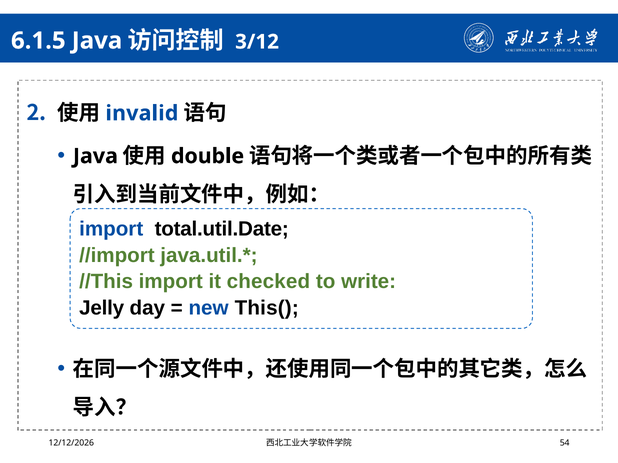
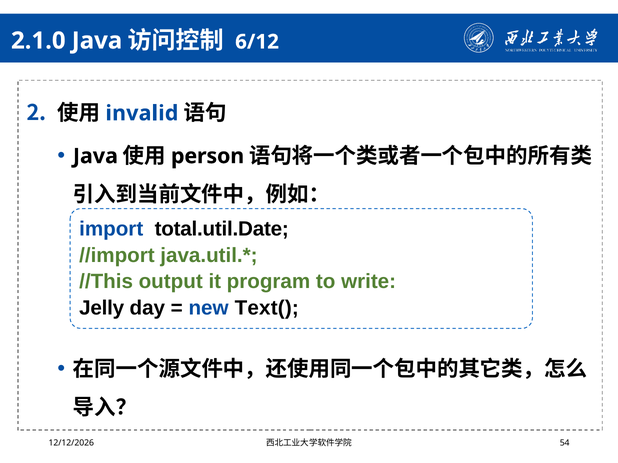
6.1.5: 6.1.5 -> 2.1.0
3/12: 3/12 -> 6/12
double: double -> person
//This import: import -> output
checked: checked -> program
This(: This( -> Text(
